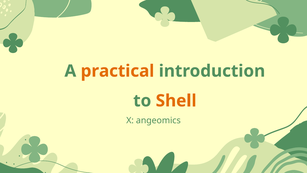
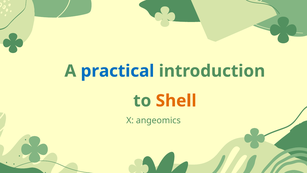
practical colour: orange -> blue
